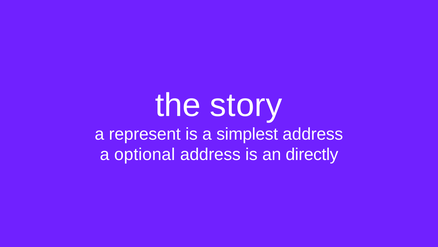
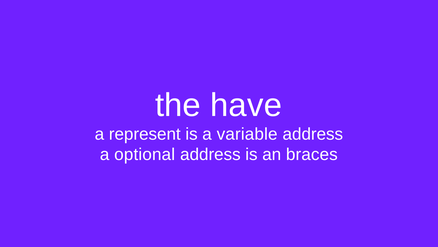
story: story -> have
simplest: simplest -> variable
directly: directly -> braces
